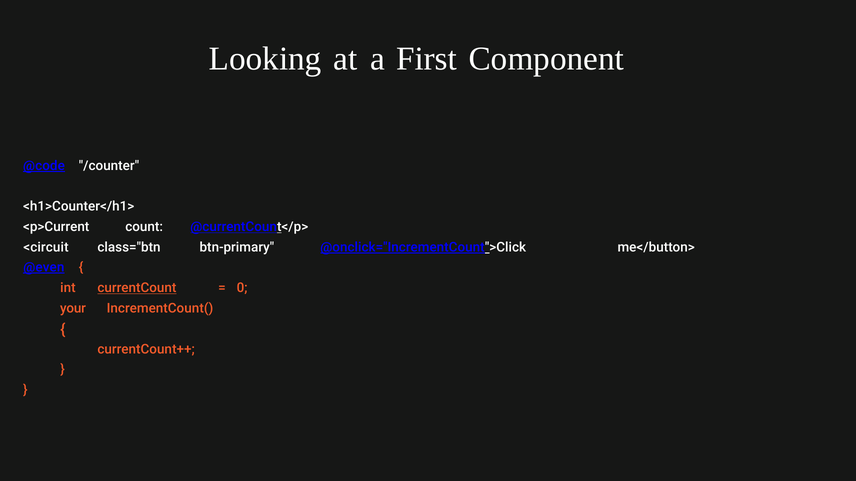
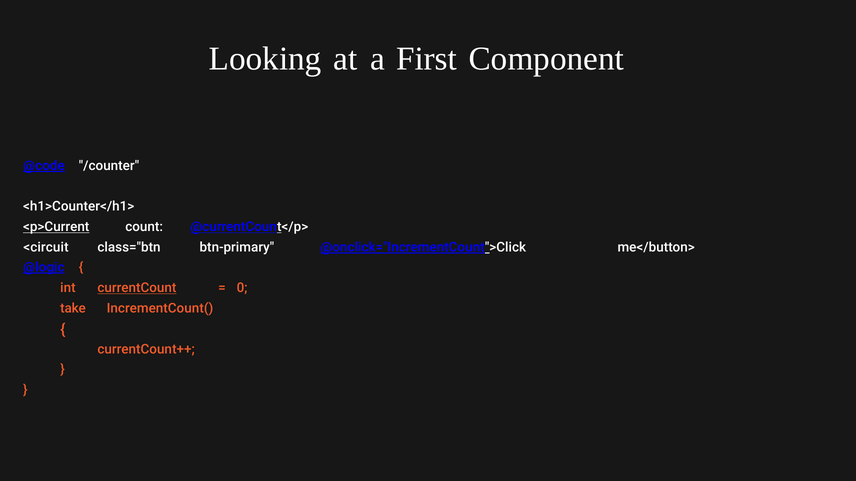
<p>Current underline: none -> present
@even: @even -> @logic
your: your -> take
